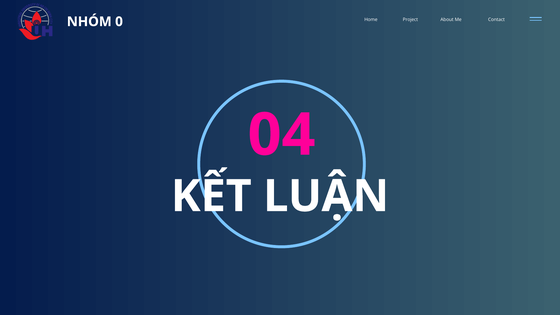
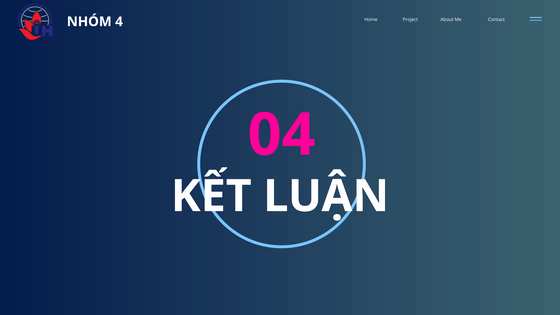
0: 0 -> 4
